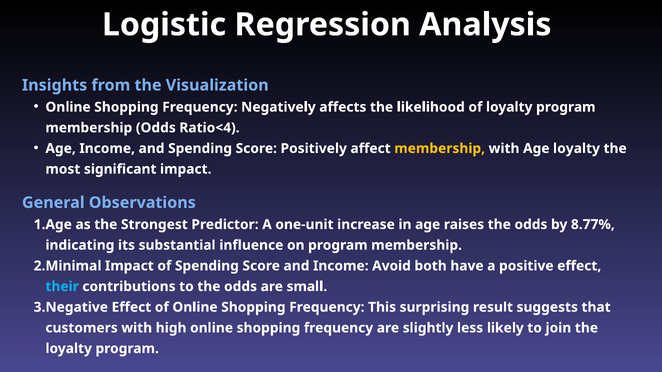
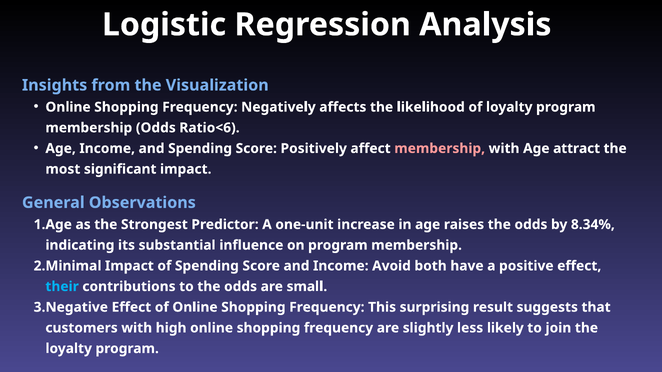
Ratio<4: Ratio<4 -> Ratio<6
membership at (440, 149) colour: yellow -> pink
Age loyalty: loyalty -> attract
8.77%: 8.77% -> 8.34%
